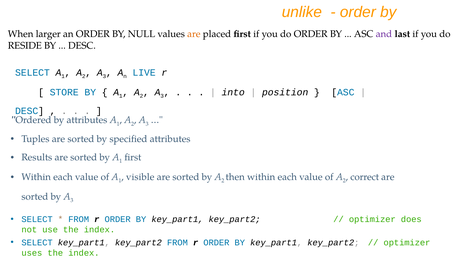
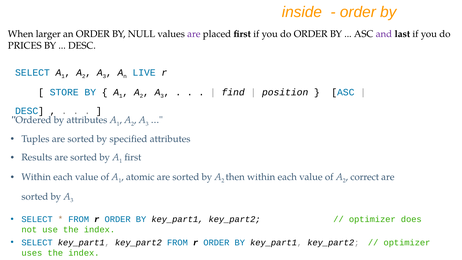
unlike: unlike -> inside
are at (194, 34) colour: orange -> purple
RESIDE: RESIDE -> PRICES
into: into -> find
visible: visible -> atomic
